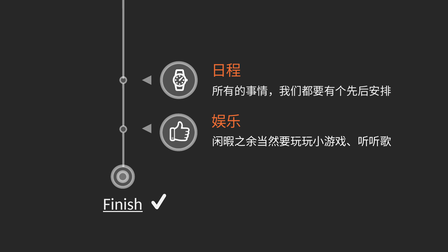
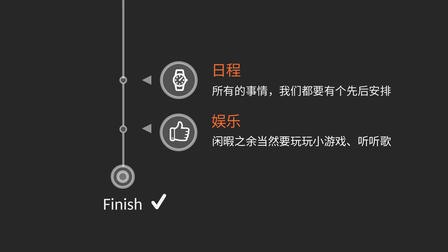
Finish underline: present -> none
